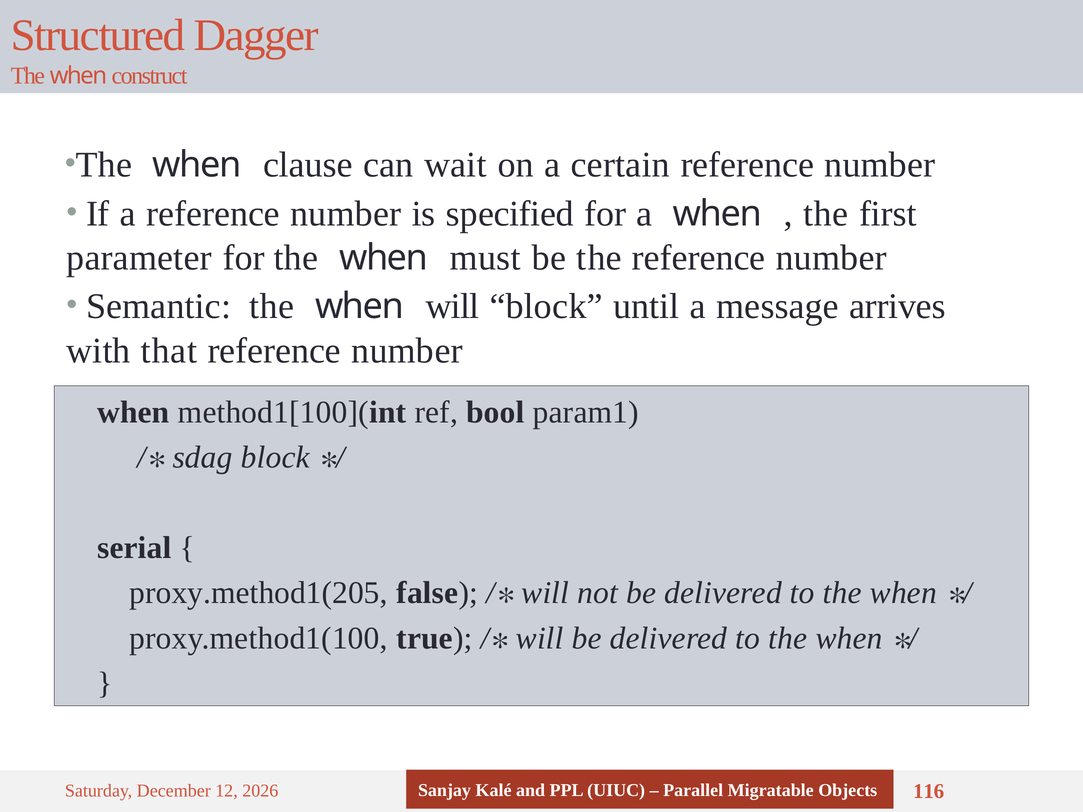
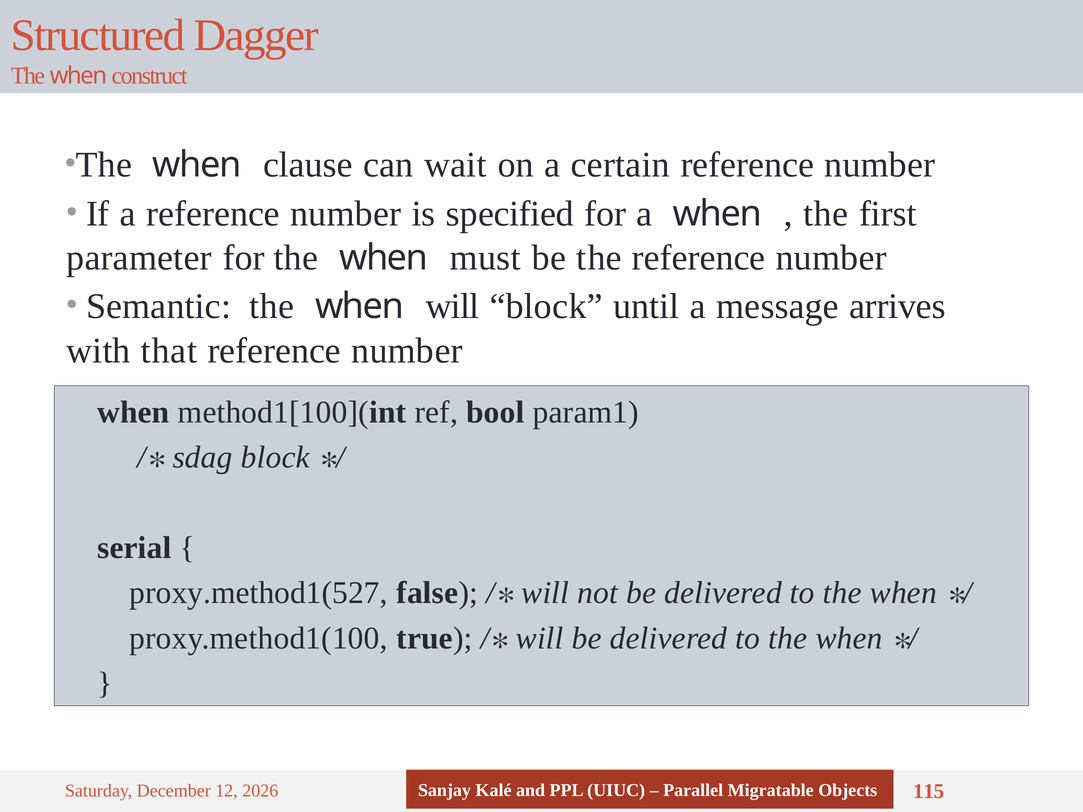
proxy.method1(205: proxy.method1(205 -> proxy.method1(527
116: 116 -> 115
